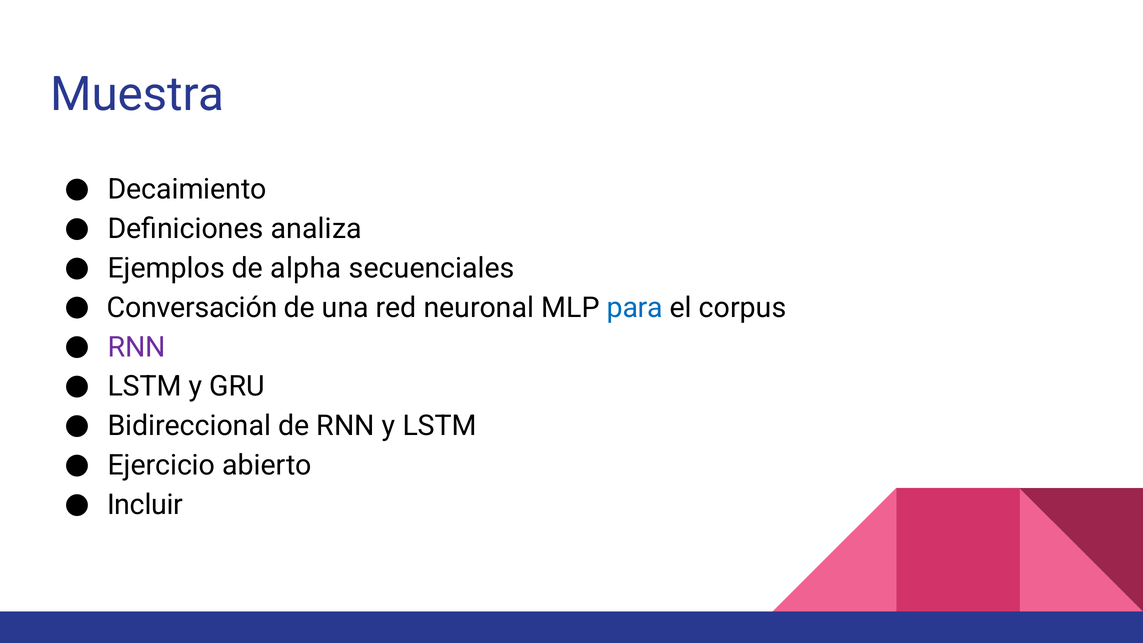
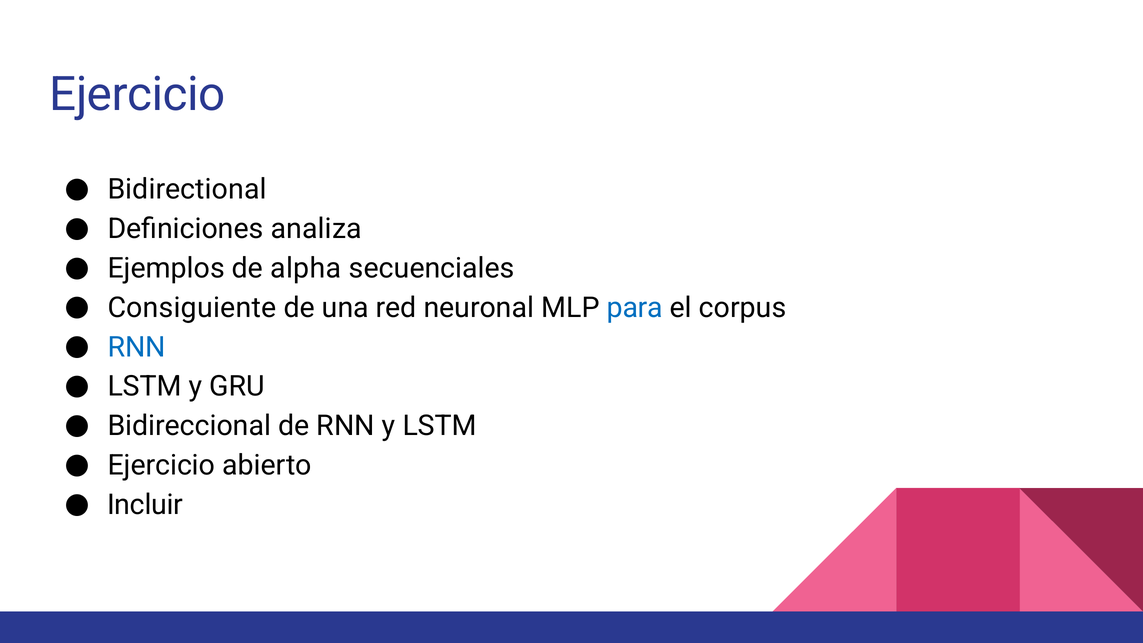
Muestra at (137, 95): Muestra -> Ejercicio
Decaimiento: Decaimiento -> Bidirectional
Conversación: Conversación -> Consiguiente
RNN at (137, 347) colour: purple -> blue
